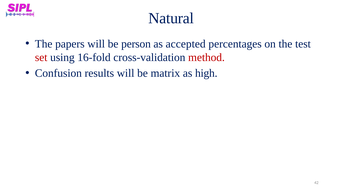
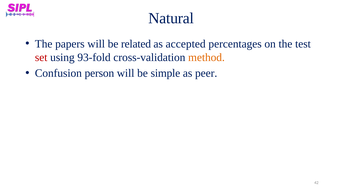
person: person -> related
16-fold: 16-fold -> 93-fold
method colour: red -> orange
results: results -> person
matrix: matrix -> simple
high: high -> peer
